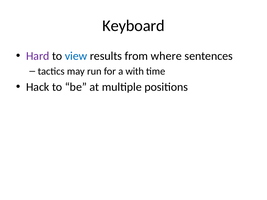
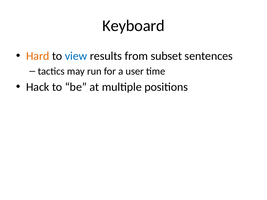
Hard colour: purple -> orange
where: where -> subset
with: with -> user
